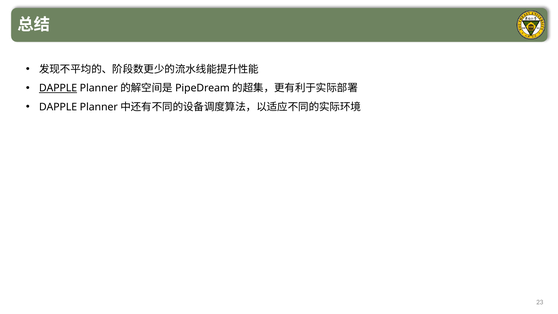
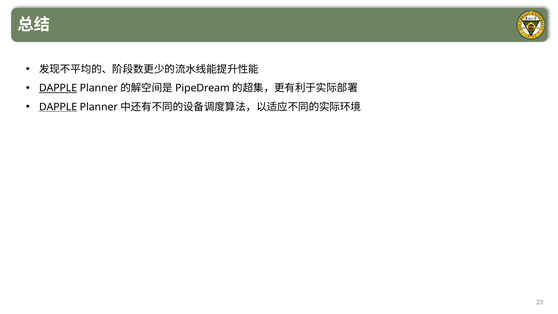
DAPPLE at (58, 107) underline: none -> present
